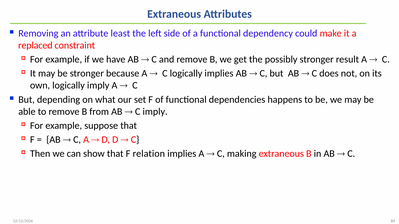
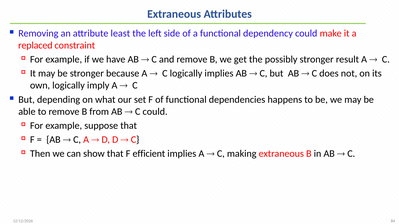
C imply: imply -> could
relation: relation -> efficient
